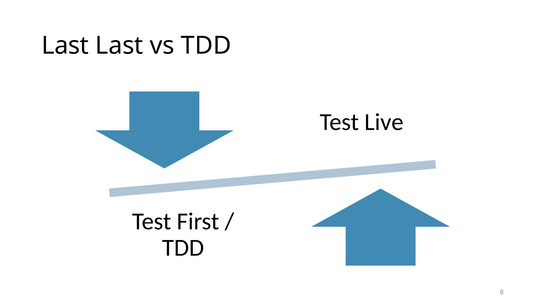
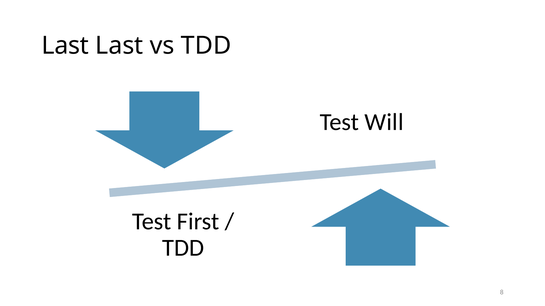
Live: Live -> Will
